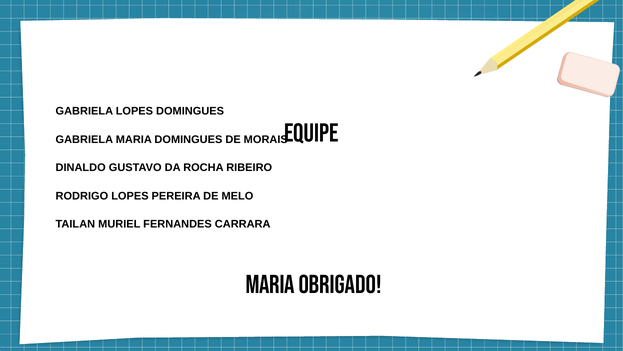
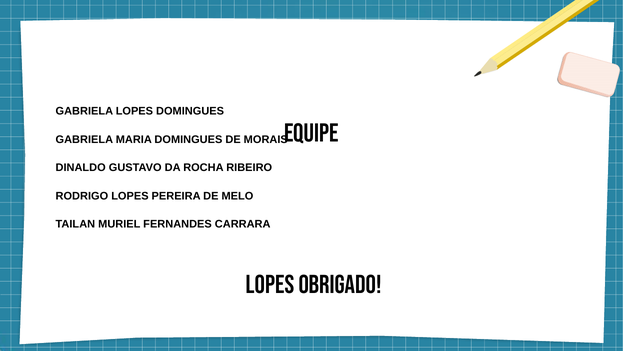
MARIA at (270, 284): MARIA -> LOPES
